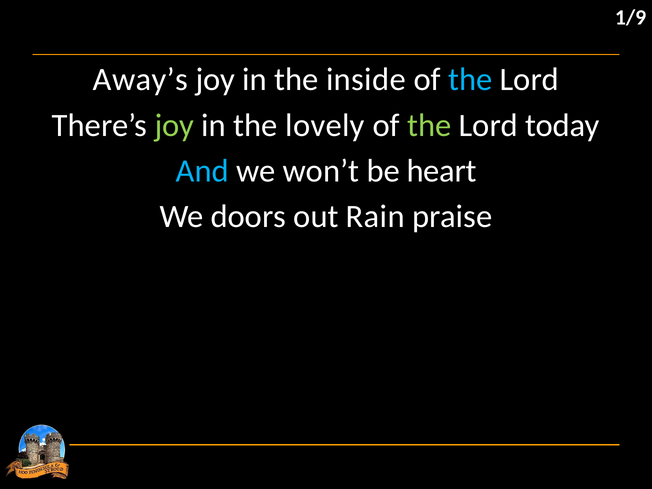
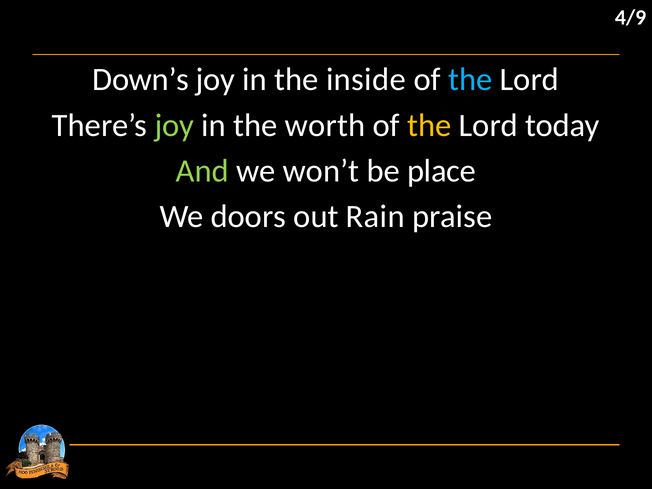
1/9: 1/9 -> 4/9
Away’s: Away’s -> Down’s
lovely: lovely -> worth
the at (429, 125) colour: light green -> yellow
And colour: light blue -> light green
heart: heart -> place
